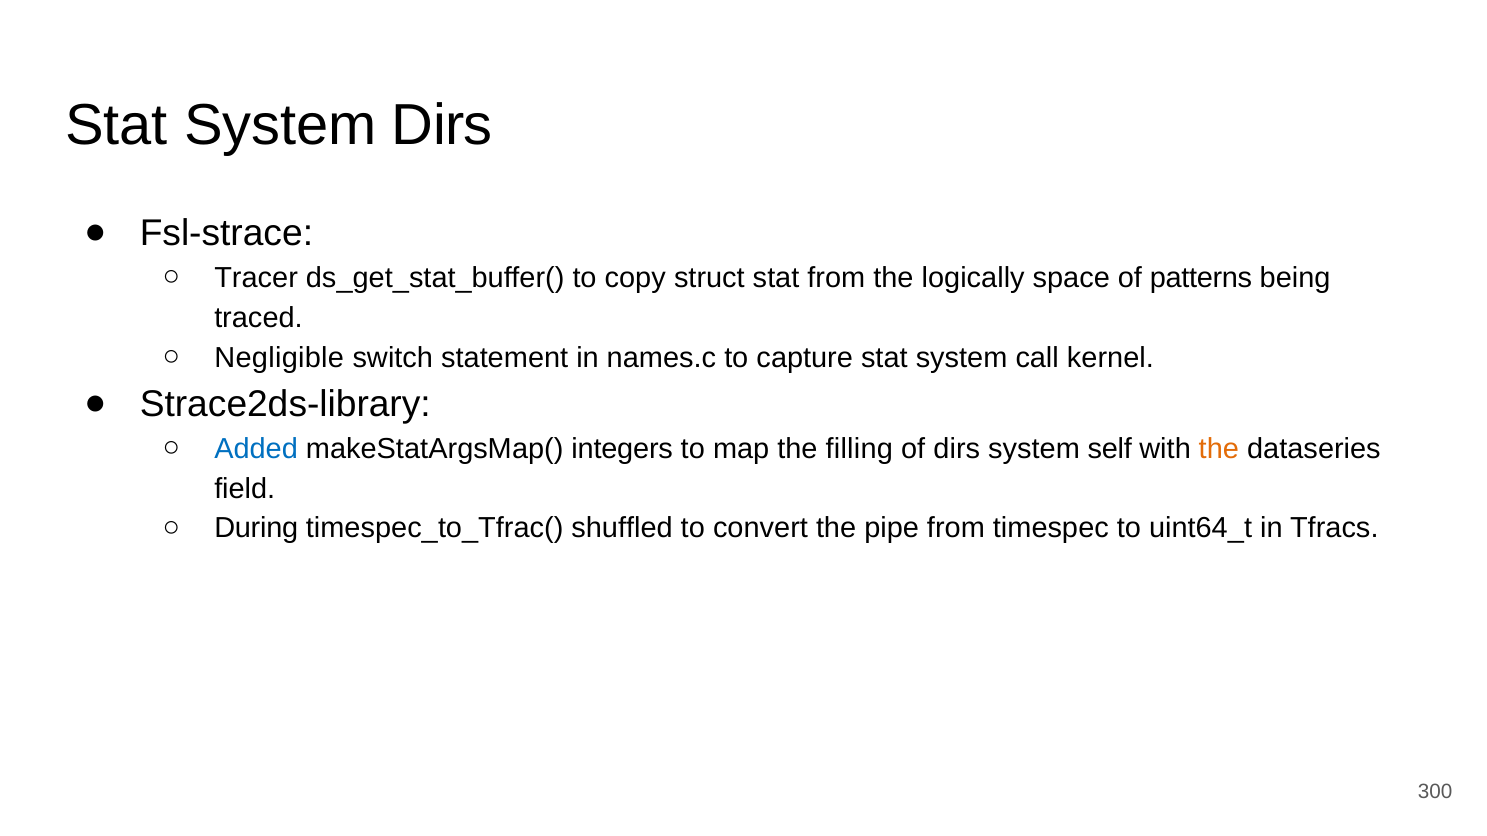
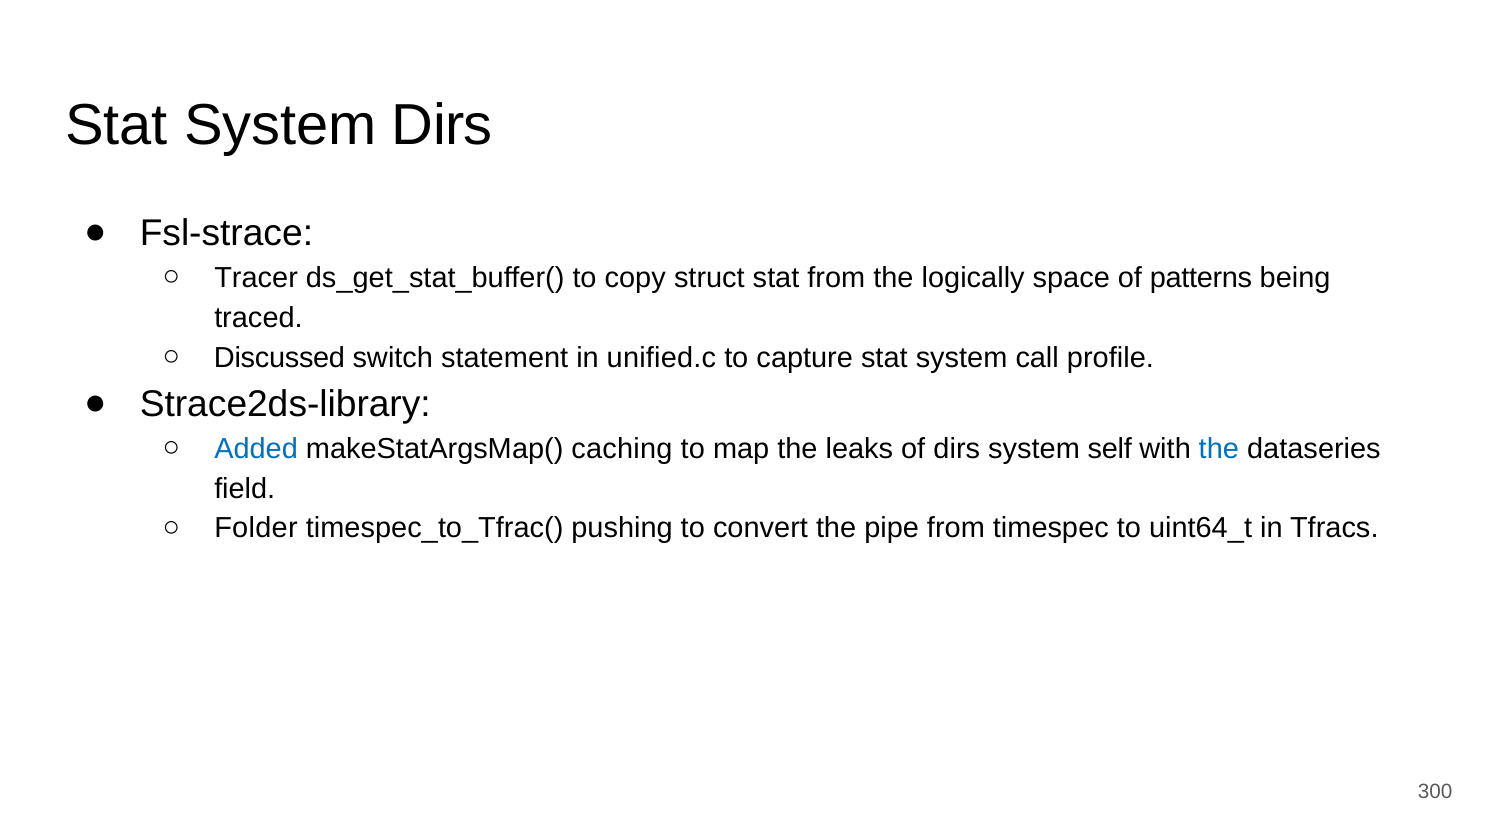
Negligible: Negligible -> Discussed
names.c: names.c -> unified.c
kernel: kernel -> profile
integers: integers -> caching
filling: filling -> leaks
the at (1219, 449) colour: orange -> blue
During: During -> Folder
shuffled: shuffled -> pushing
